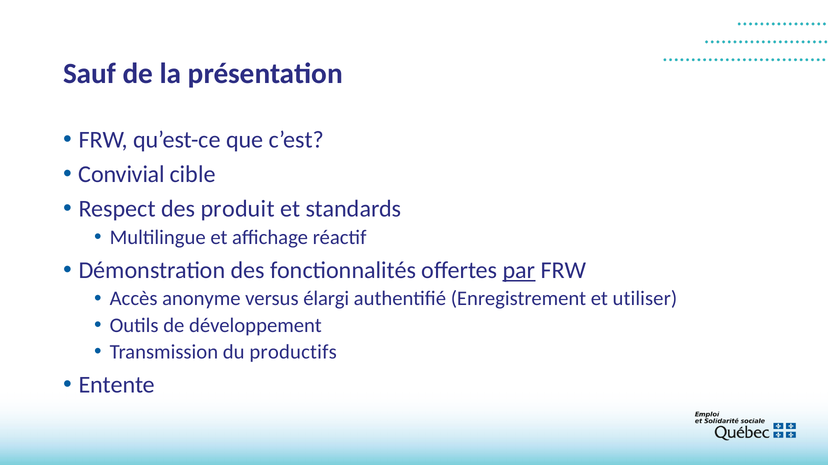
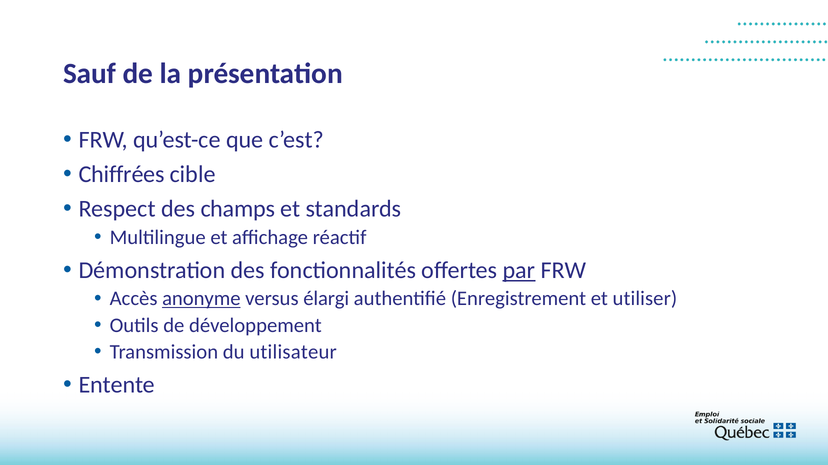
Convivial: Convivial -> Chiffrées
produit: produit -> champs
anonyme underline: none -> present
productifs: productifs -> utilisateur
